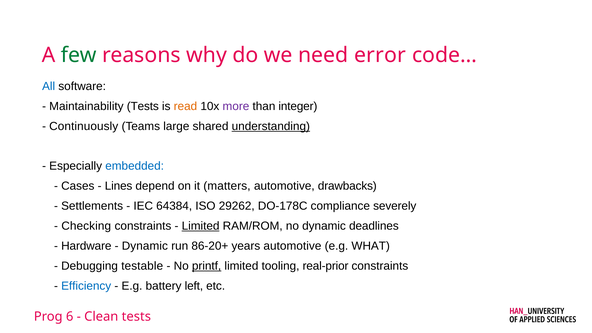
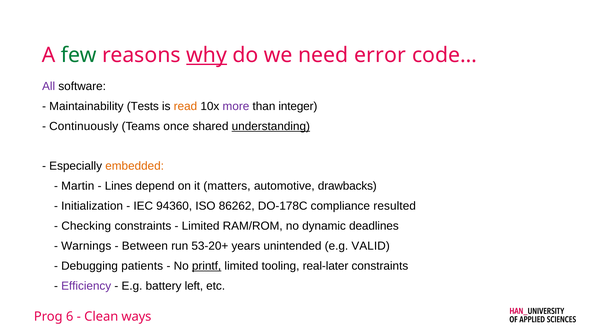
why underline: none -> present
All colour: blue -> purple
large: large -> once
embedded colour: blue -> orange
Cases: Cases -> Martin
Settlements: Settlements -> Initialization
64384: 64384 -> 94360
29262: 29262 -> 86262
severely: severely -> resulted
Limited at (201, 226) underline: present -> none
Hardware: Hardware -> Warnings
Dynamic at (145, 246): Dynamic -> Between
86-20+: 86-20+ -> 53-20+
years automotive: automotive -> unintended
WHAT: WHAT -> VALID
testable: testable -> patients
real-prior: real-prior -> real-later
Efficiency colour: blue -> purple
Clean tests: tests -> ways
